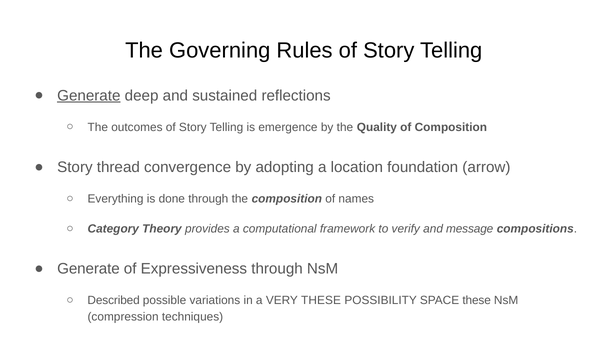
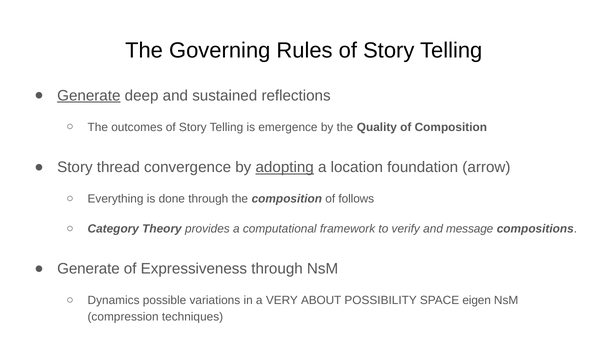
adopting underline: none -> present
names: names -> follows
Described: Described -> Dynamics
VERY THESE: THESE -> ABOUT
SPACE these: these -> eigen
